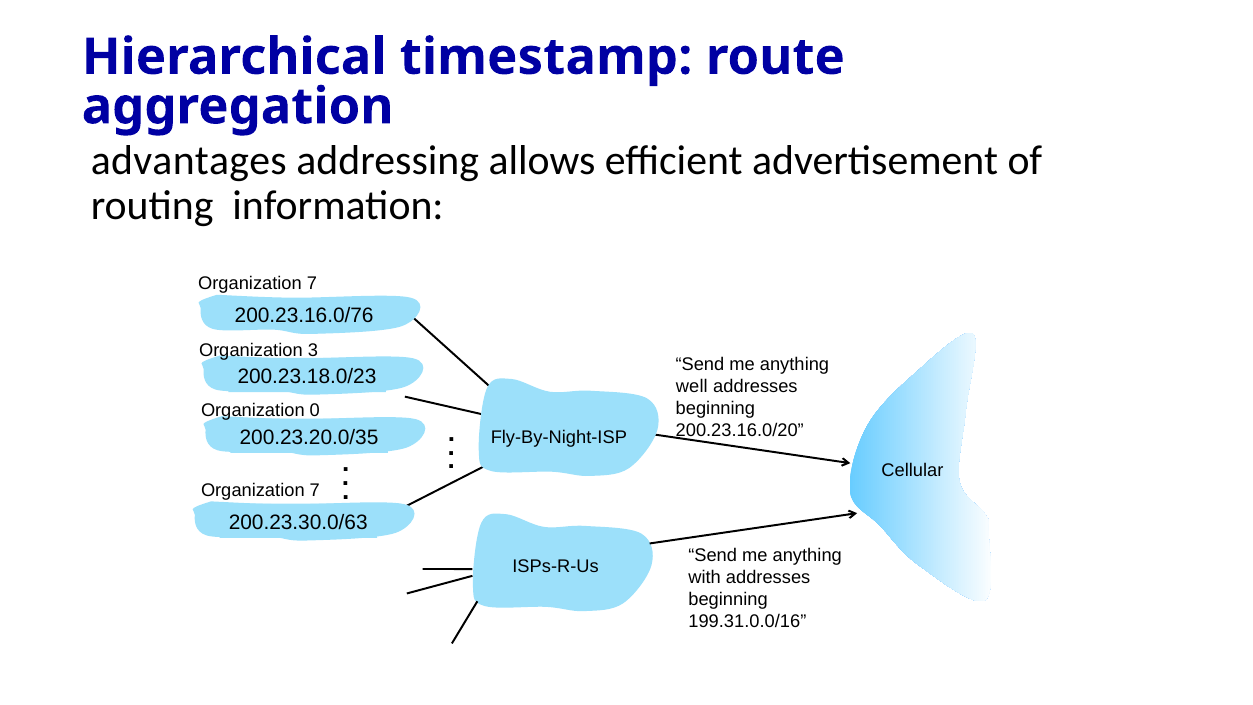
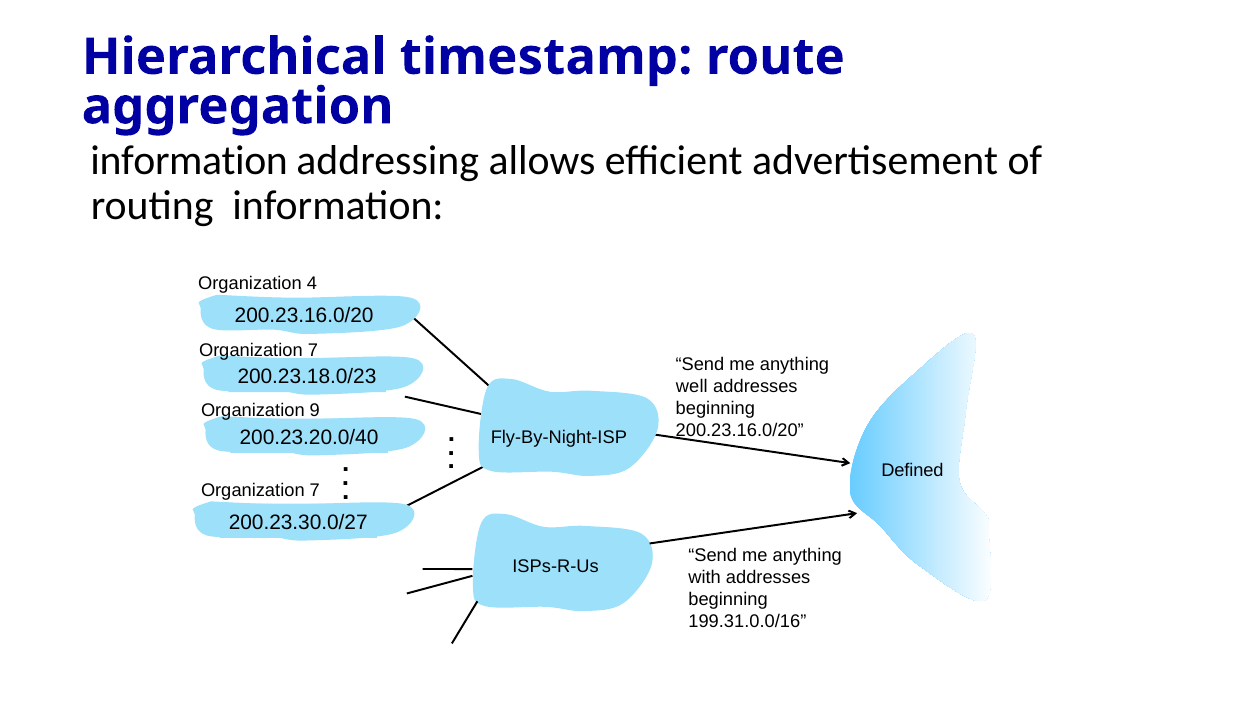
advantages at (189, 160): advantages -> information
7 at (312, 283): 7 -> 4
200.23.16.0/76 at (304, 316): 200.23.16.0/76 -> 200.23.16.0/20
3 at (313, 350): 3 -> 7
0: 0 -> 9
200.23.20.0/35: 200.23.20.0/35 -> 200.23.20.0/40
Cellular: Cellular -> Defined
200.23.30.0/63: 200.23.30.0/63 -> 200.23.30.0/27
